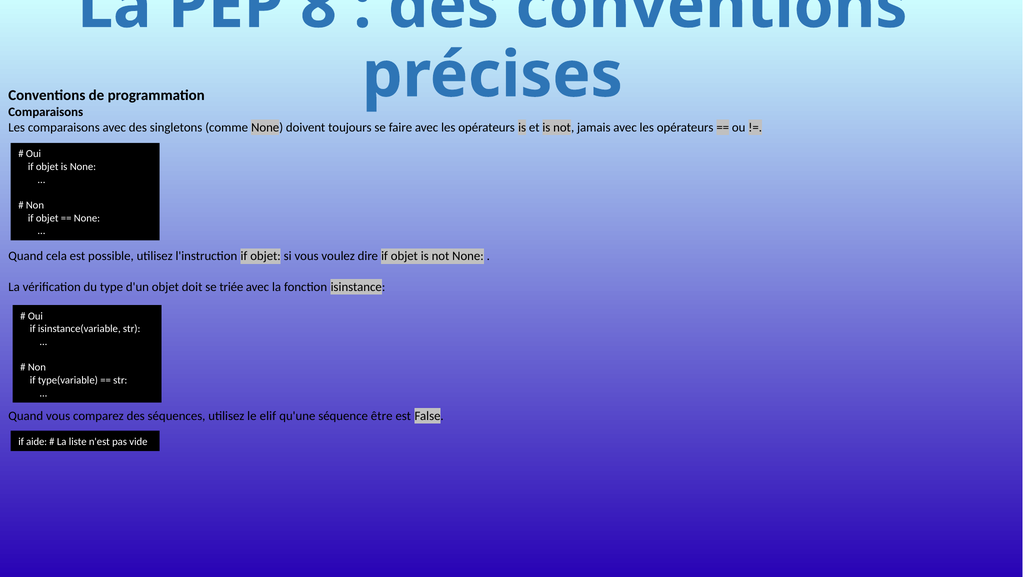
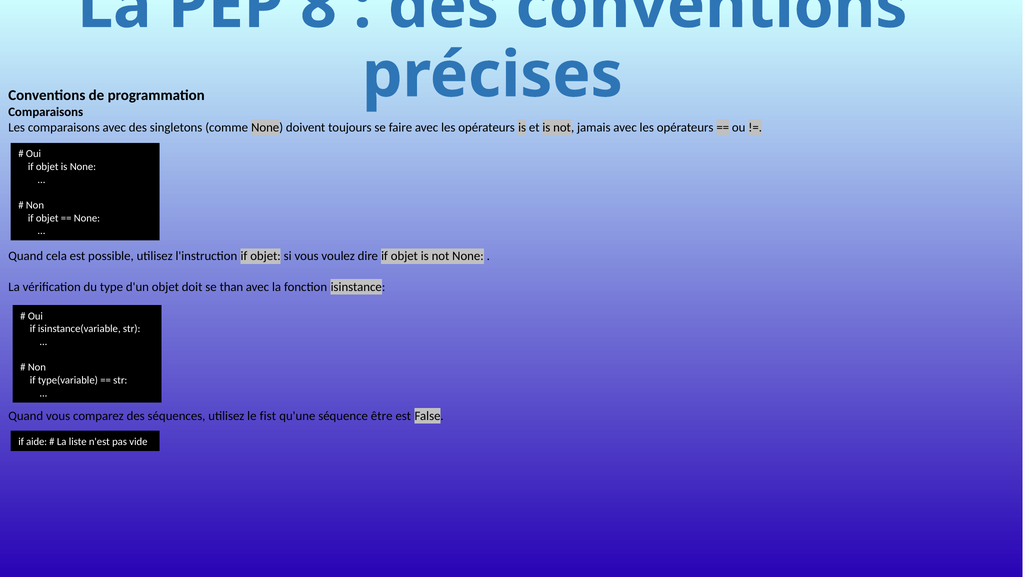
triée: triée -> than
elif: elif -> fist
